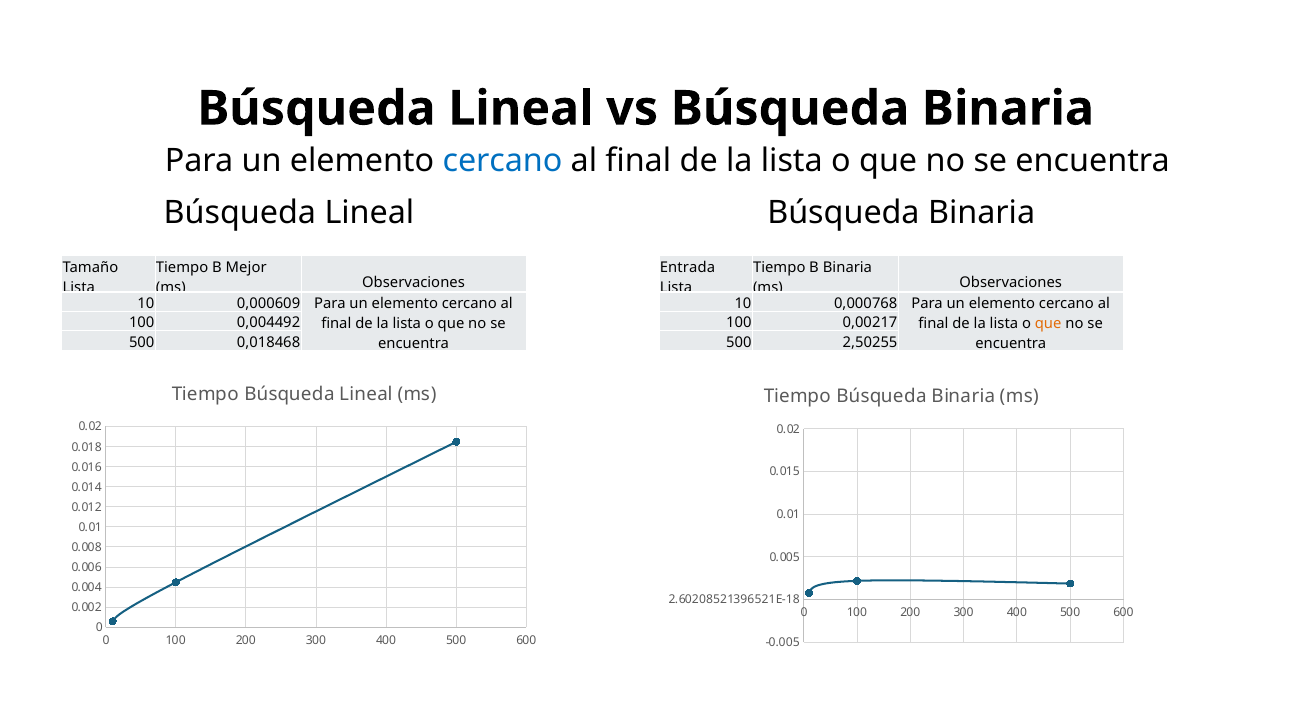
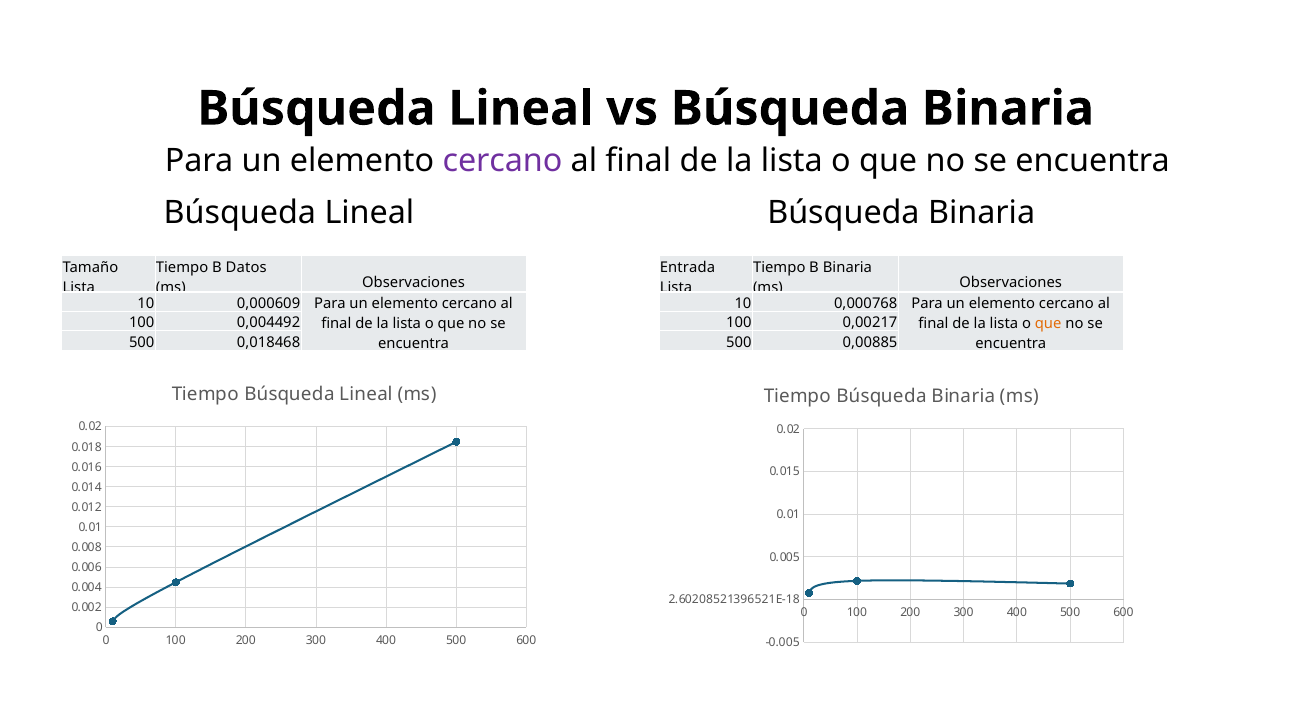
cercano at (503, 160) colour: blue -> purple
Mejor: Mejor -> Datos
2,50255: 2,50255 -> 0,00885
